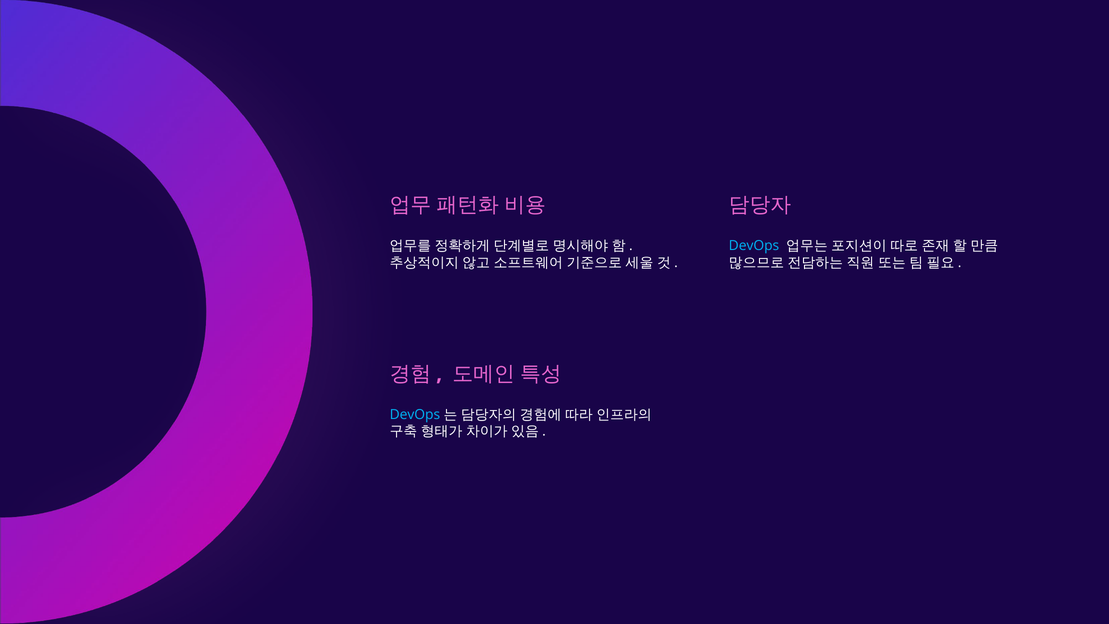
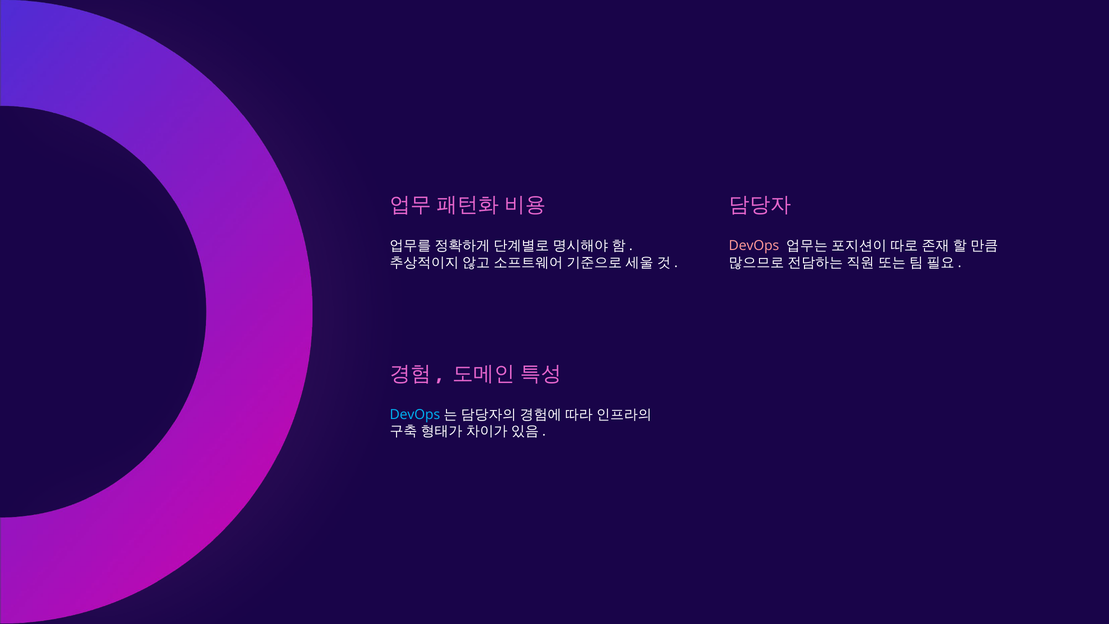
DevOps at (754, 246) colour: light blue -> pink
